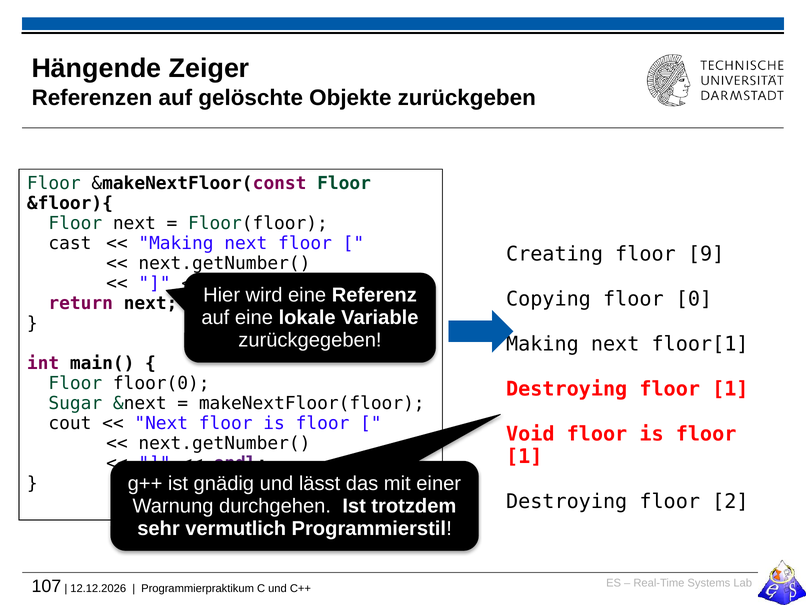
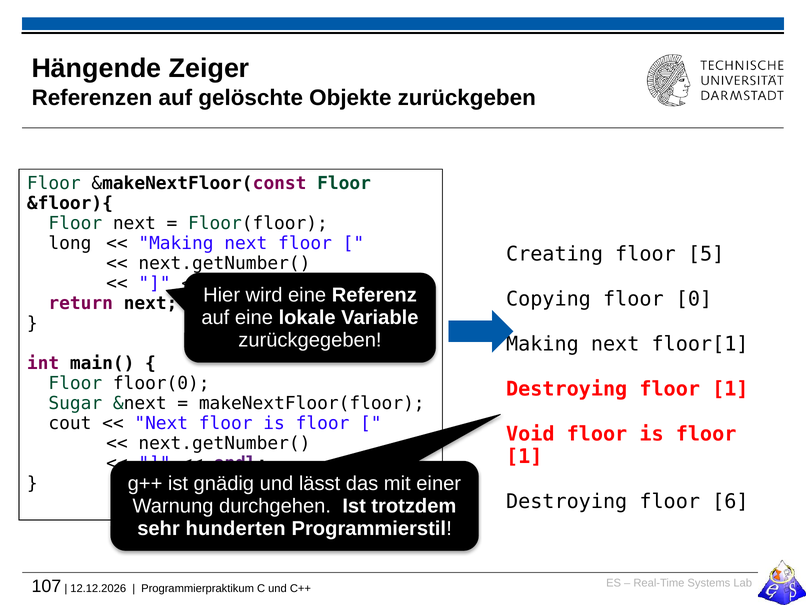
cast: cast -> long
9: 9 -> 5
2: 2 -> 6
vermutlich: vermutlich -> hunderten
